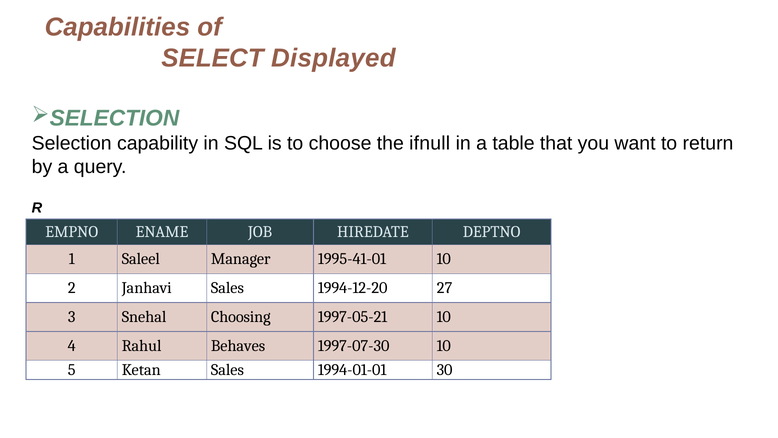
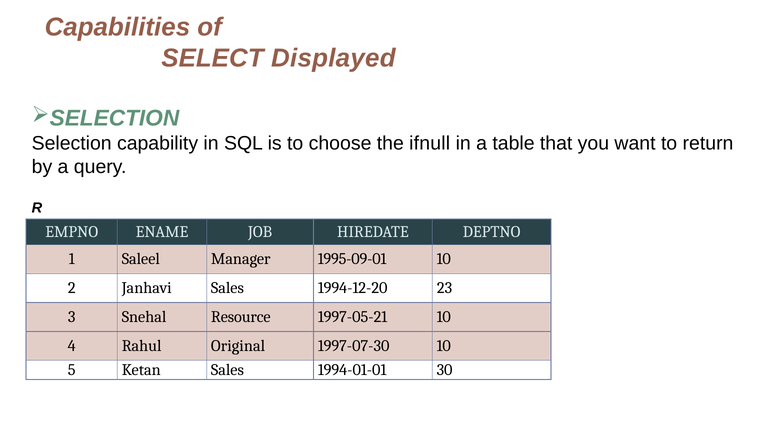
1995-41-01: 1995-41-01 -> 1995-09-01
27: 27 -> 23
Choosing: Choosing -> Resource
Behaves: Behaves -> Original
